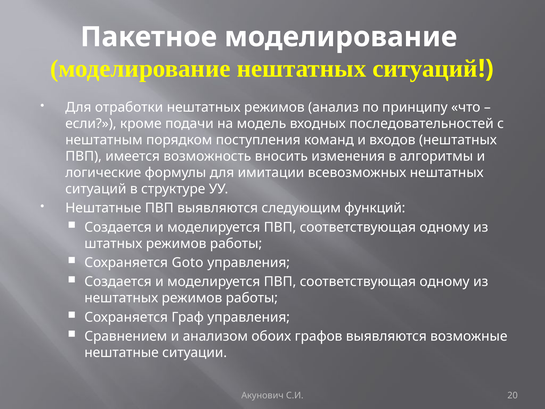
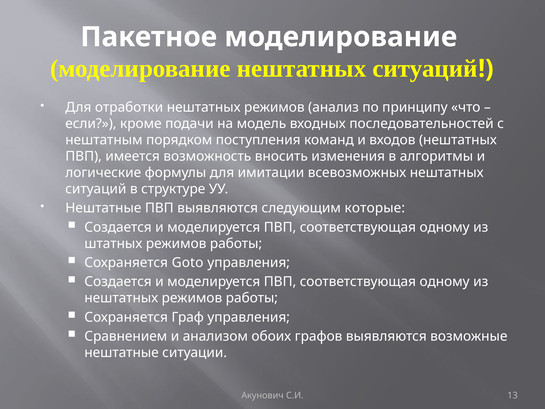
функций: функций -> которые
20: 20 -> 13
